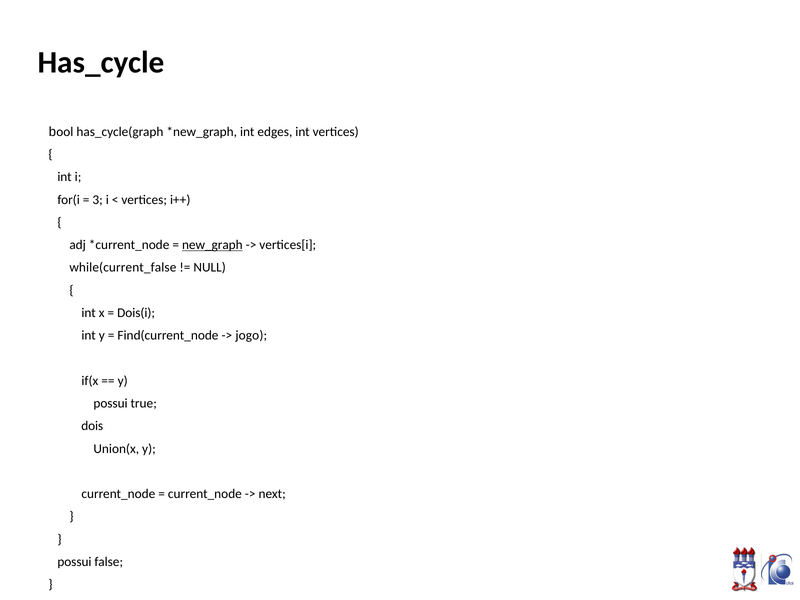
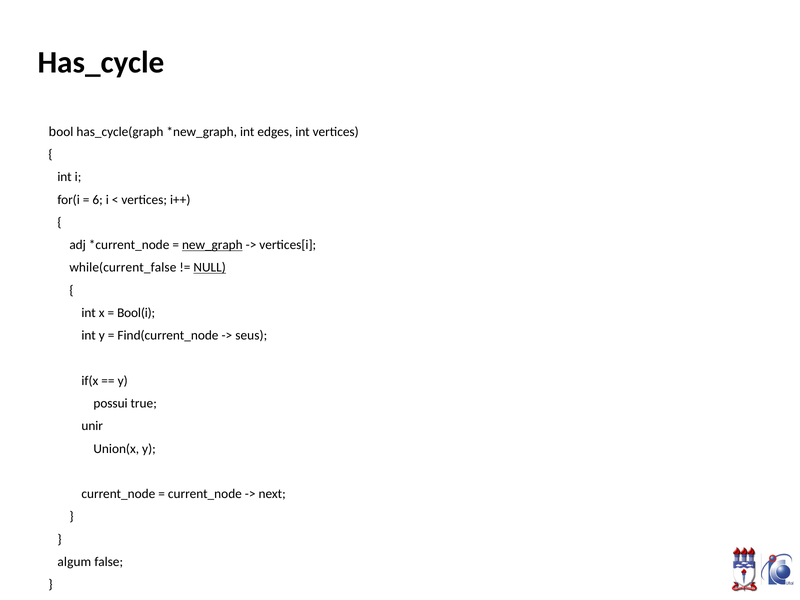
3: 3 -> 6
NULL underline: none -> present
Dois(i: Dois(i -> Bool(i
jogo: jogo -> seus
dois: dois -> unir
possui at (74, 562): possui -> algum
